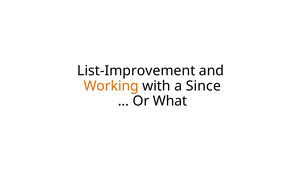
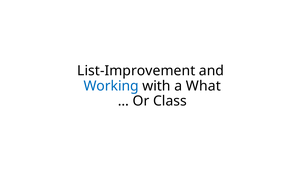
Working colour: orange -> blue
Since: Since -> What
What: What -> Class
